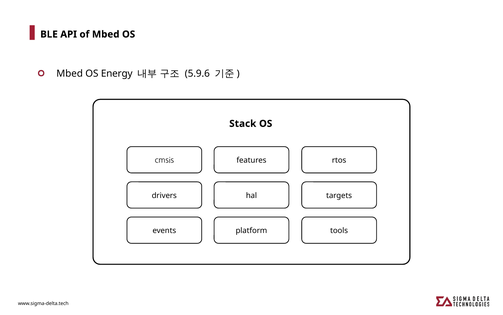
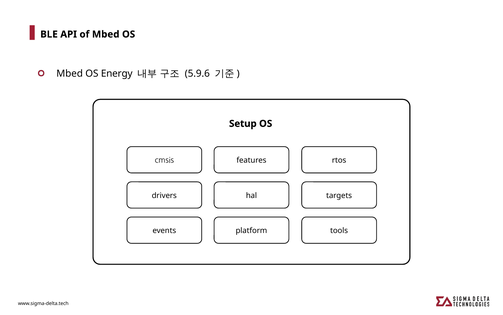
Stack: Stack -> Setup
